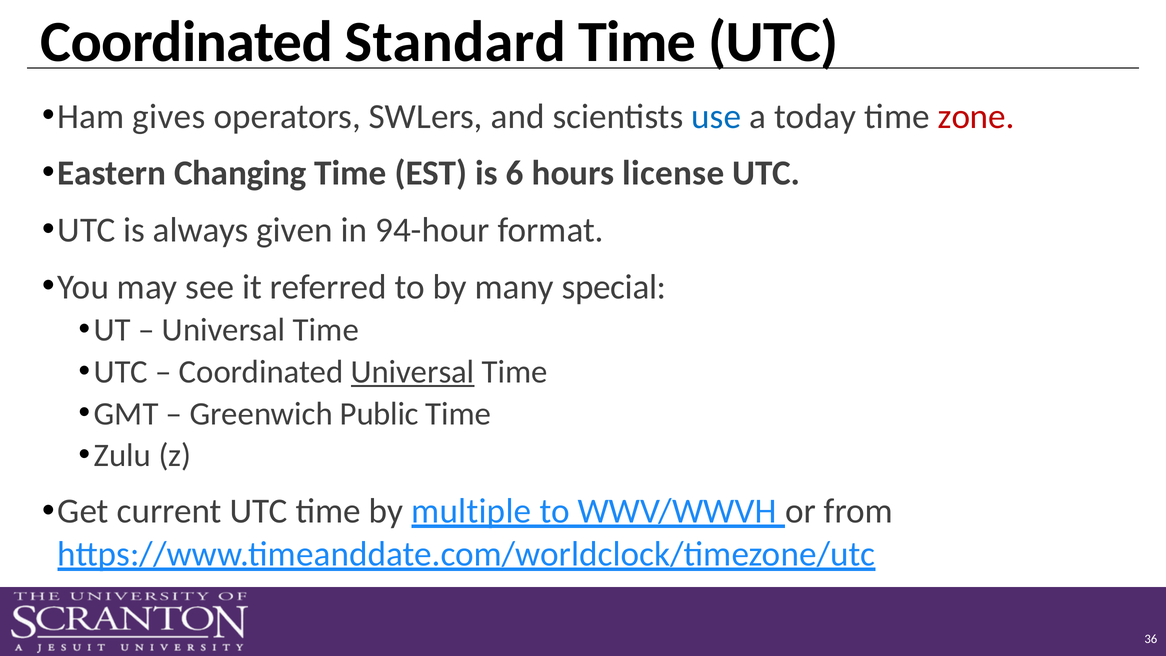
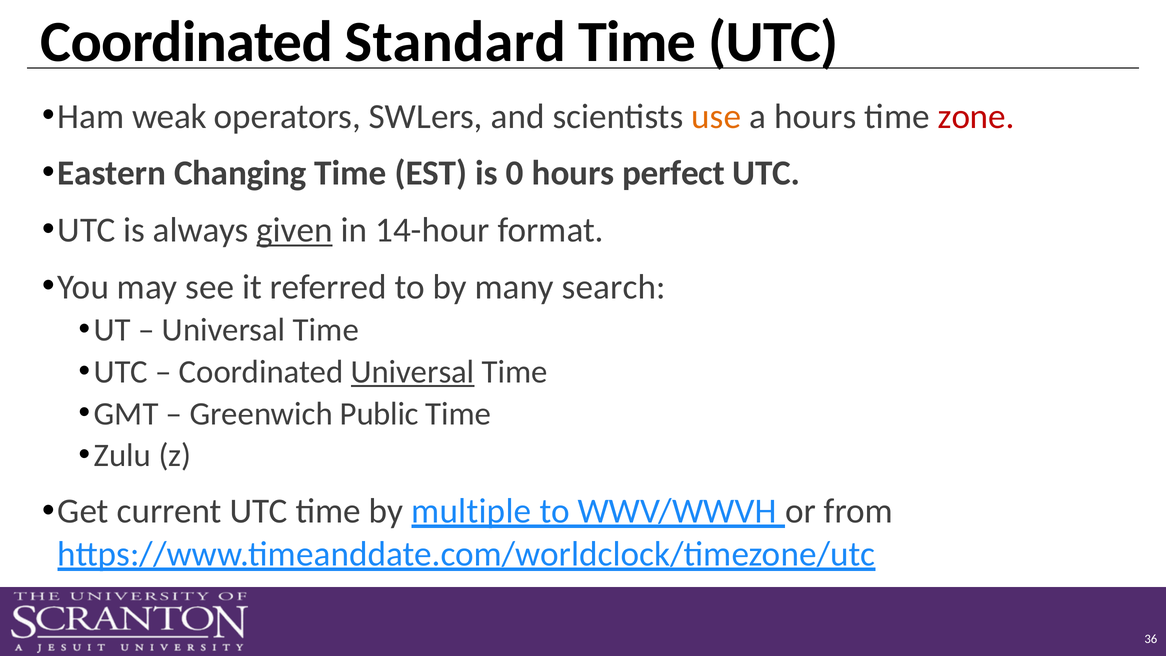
gives: gives -> weak
use colour: blue -> orange
a today: today -> hours
6: 6 -> 0
license: license -> perfect
given underline: none -> present
94-hour: 94-hour -> 14-hour
special: special -> search
